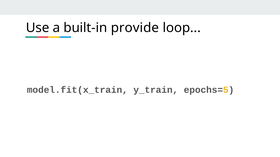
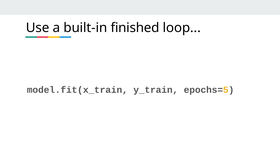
provide: provide -> finished
